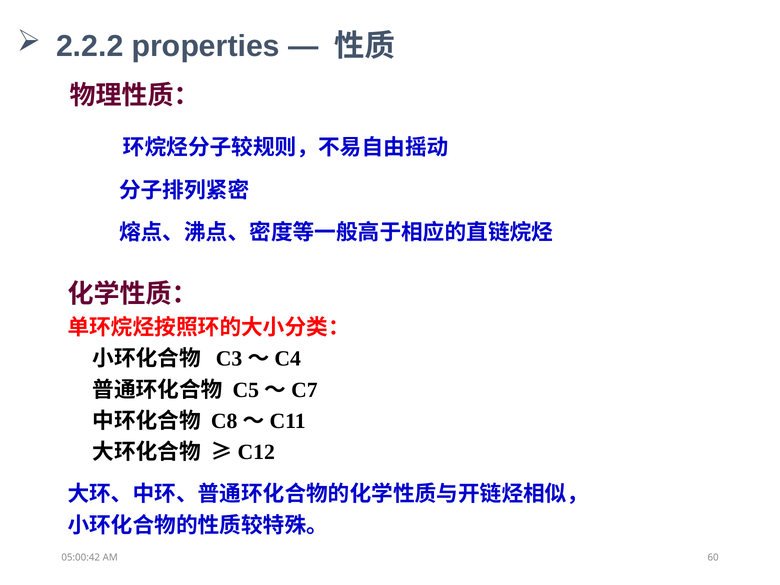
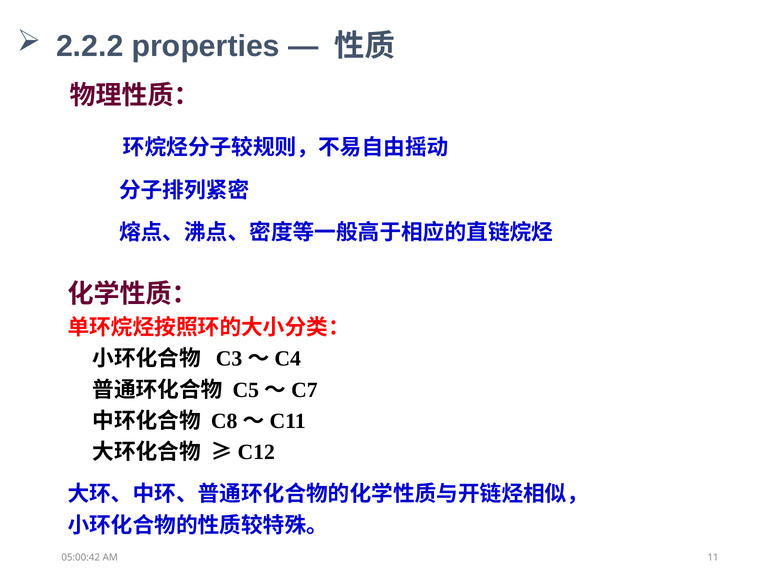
60: 60 -> 11
